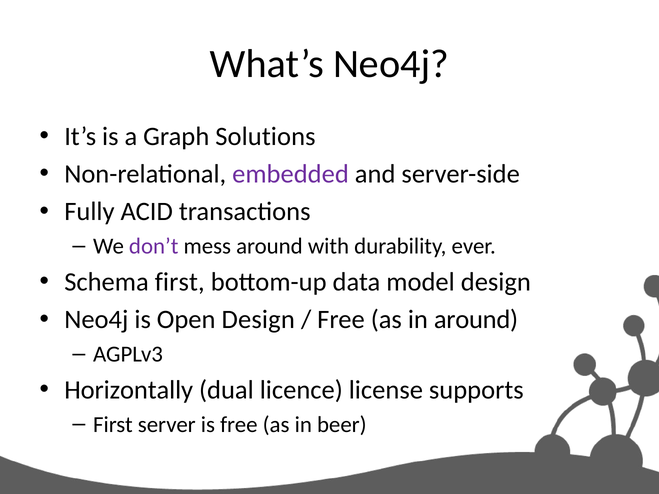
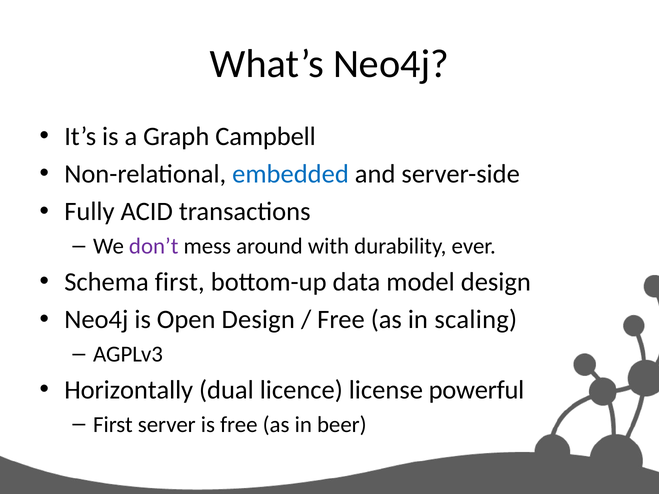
Solutions: Solutions -> Campbell
embedded colour: purple -> blue
in around: around -> scaling
supports: supports -> powerful
